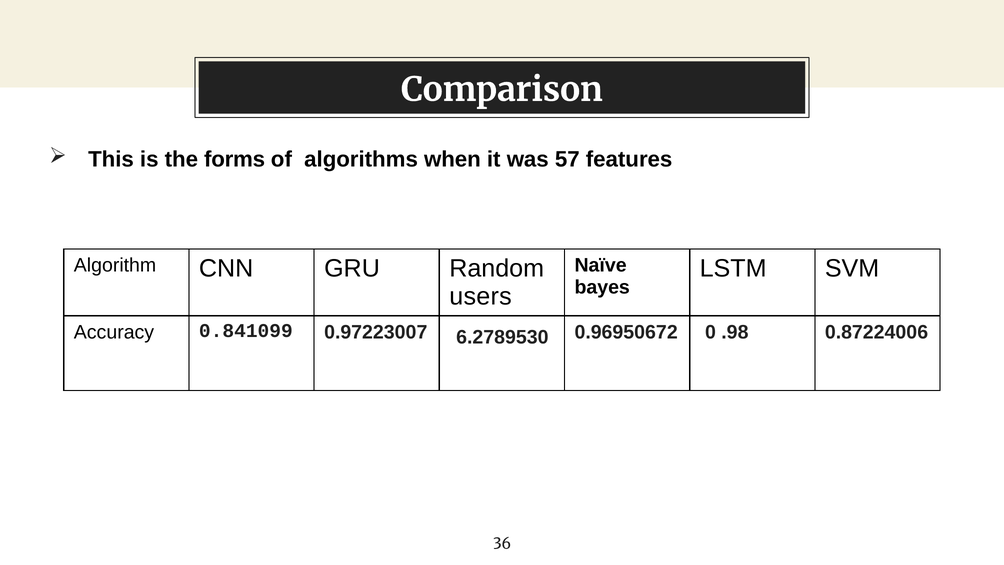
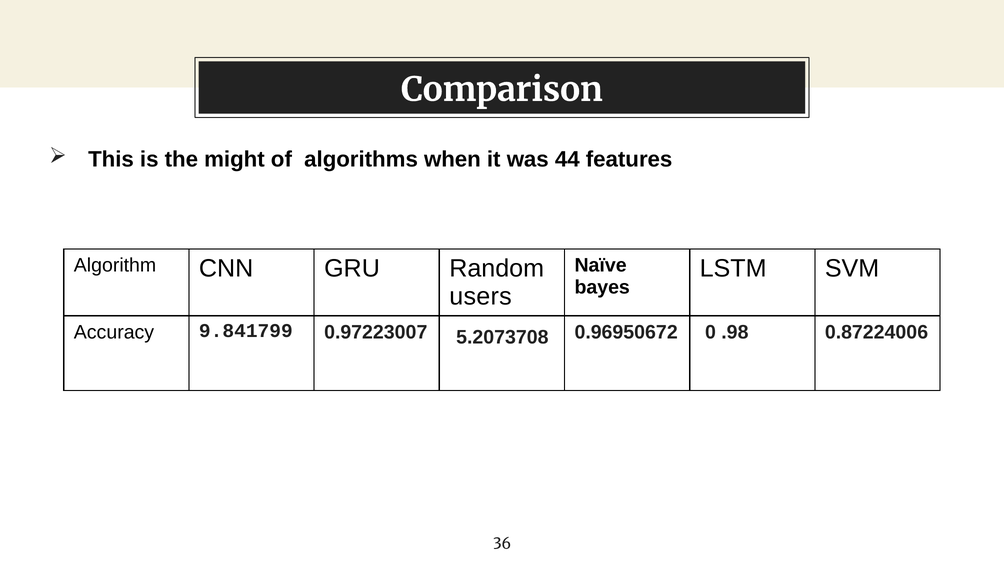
forms: forms -> might
57: 57 -> 44
0.841099: 0.841099 -> 9.841799
6.2789530: 6.2789530 -> 5.2073708
